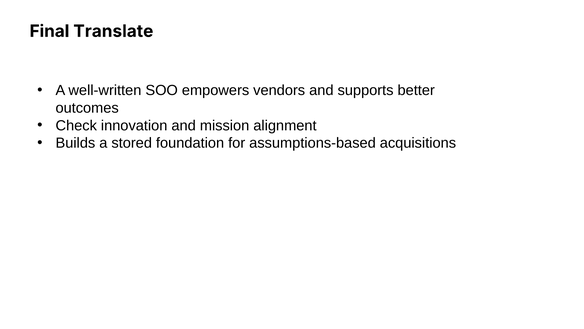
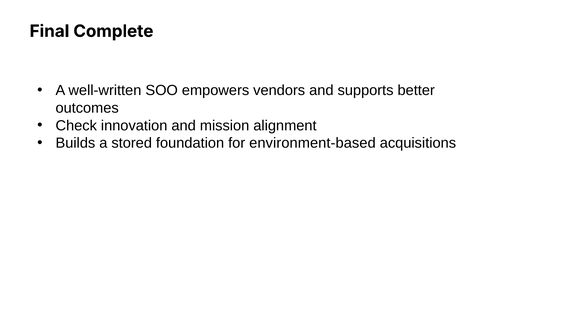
Translate: Translate -> Complete
assumptions-based: assumptions-based -> environment-based
